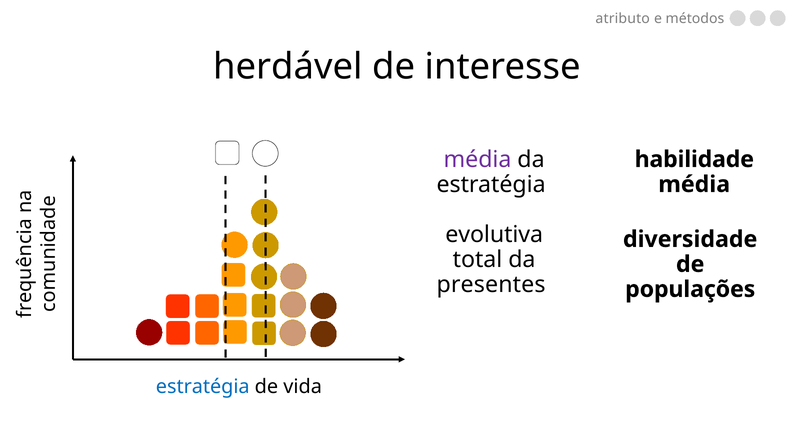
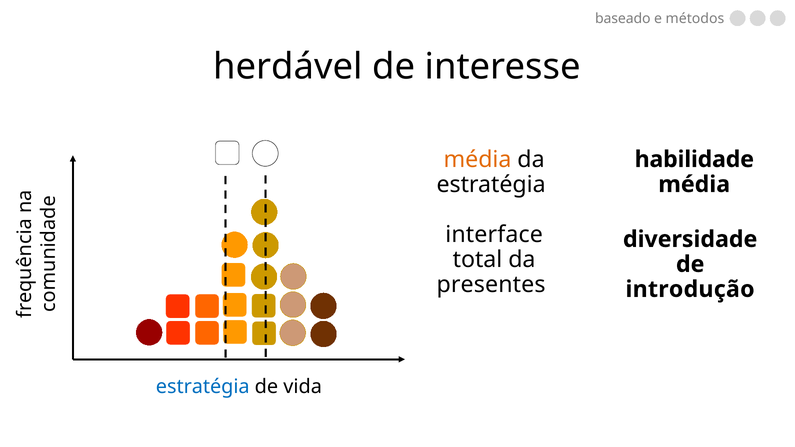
atributo: atributo -> baseado
média at (478, 159) colour: purple -> orange
evolutiva: evolutiva -> interface
populações: populações -> introdução
